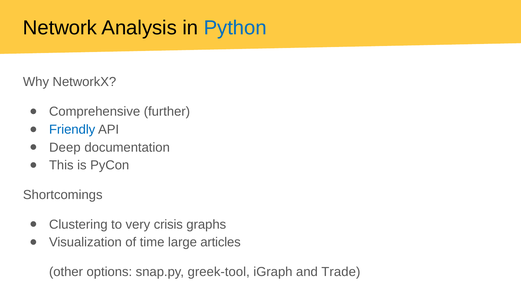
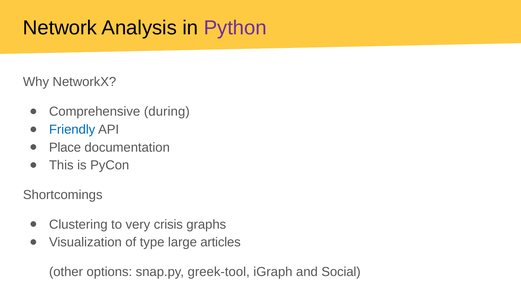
Python colour: blue -> purple
further: further -> during
Deep: Deep -> Place
time: time -> type
Trade: Trade -> Social
